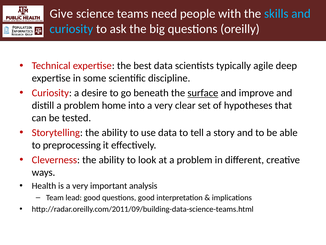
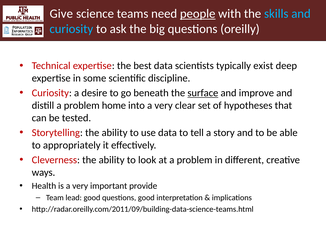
people underline: none -> present
agile: agile -> exist
preprocessing: preprocessing -> appropriately
analysis: analysis -> provide
